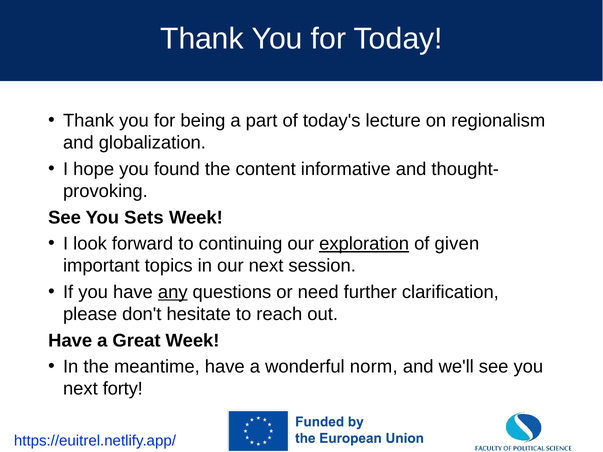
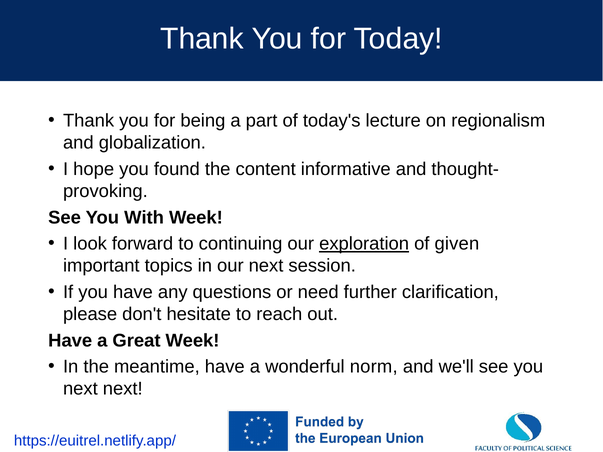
Sets: Sets -> With
any underline: present -> none
next forty: forty -> next
